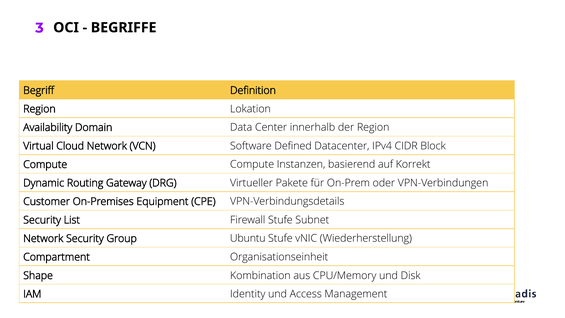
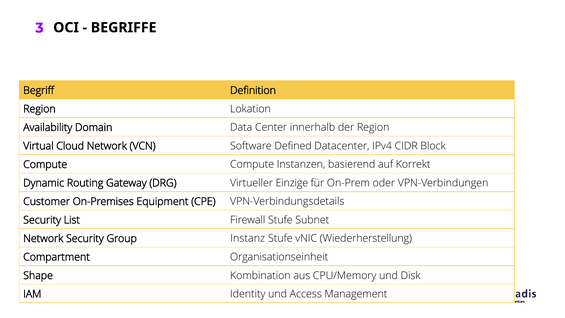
Pakete: Pakete -> Einzige
Ubuntu: Ubuntu -> Instanz
